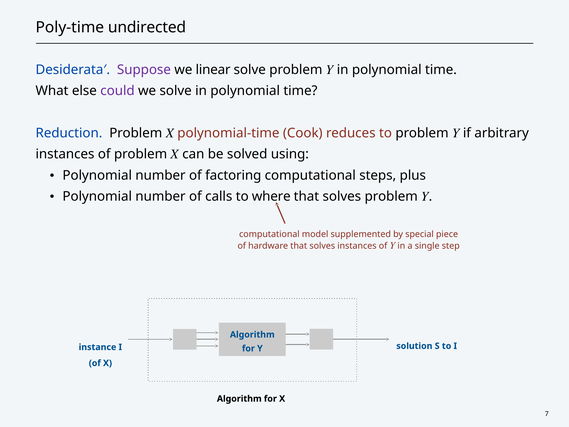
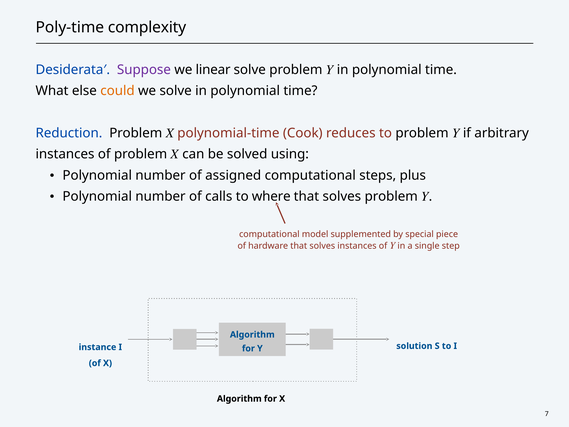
undirected: undirected -> complexity
could colour: purple -> orange
factoring: factoring -> assigned
